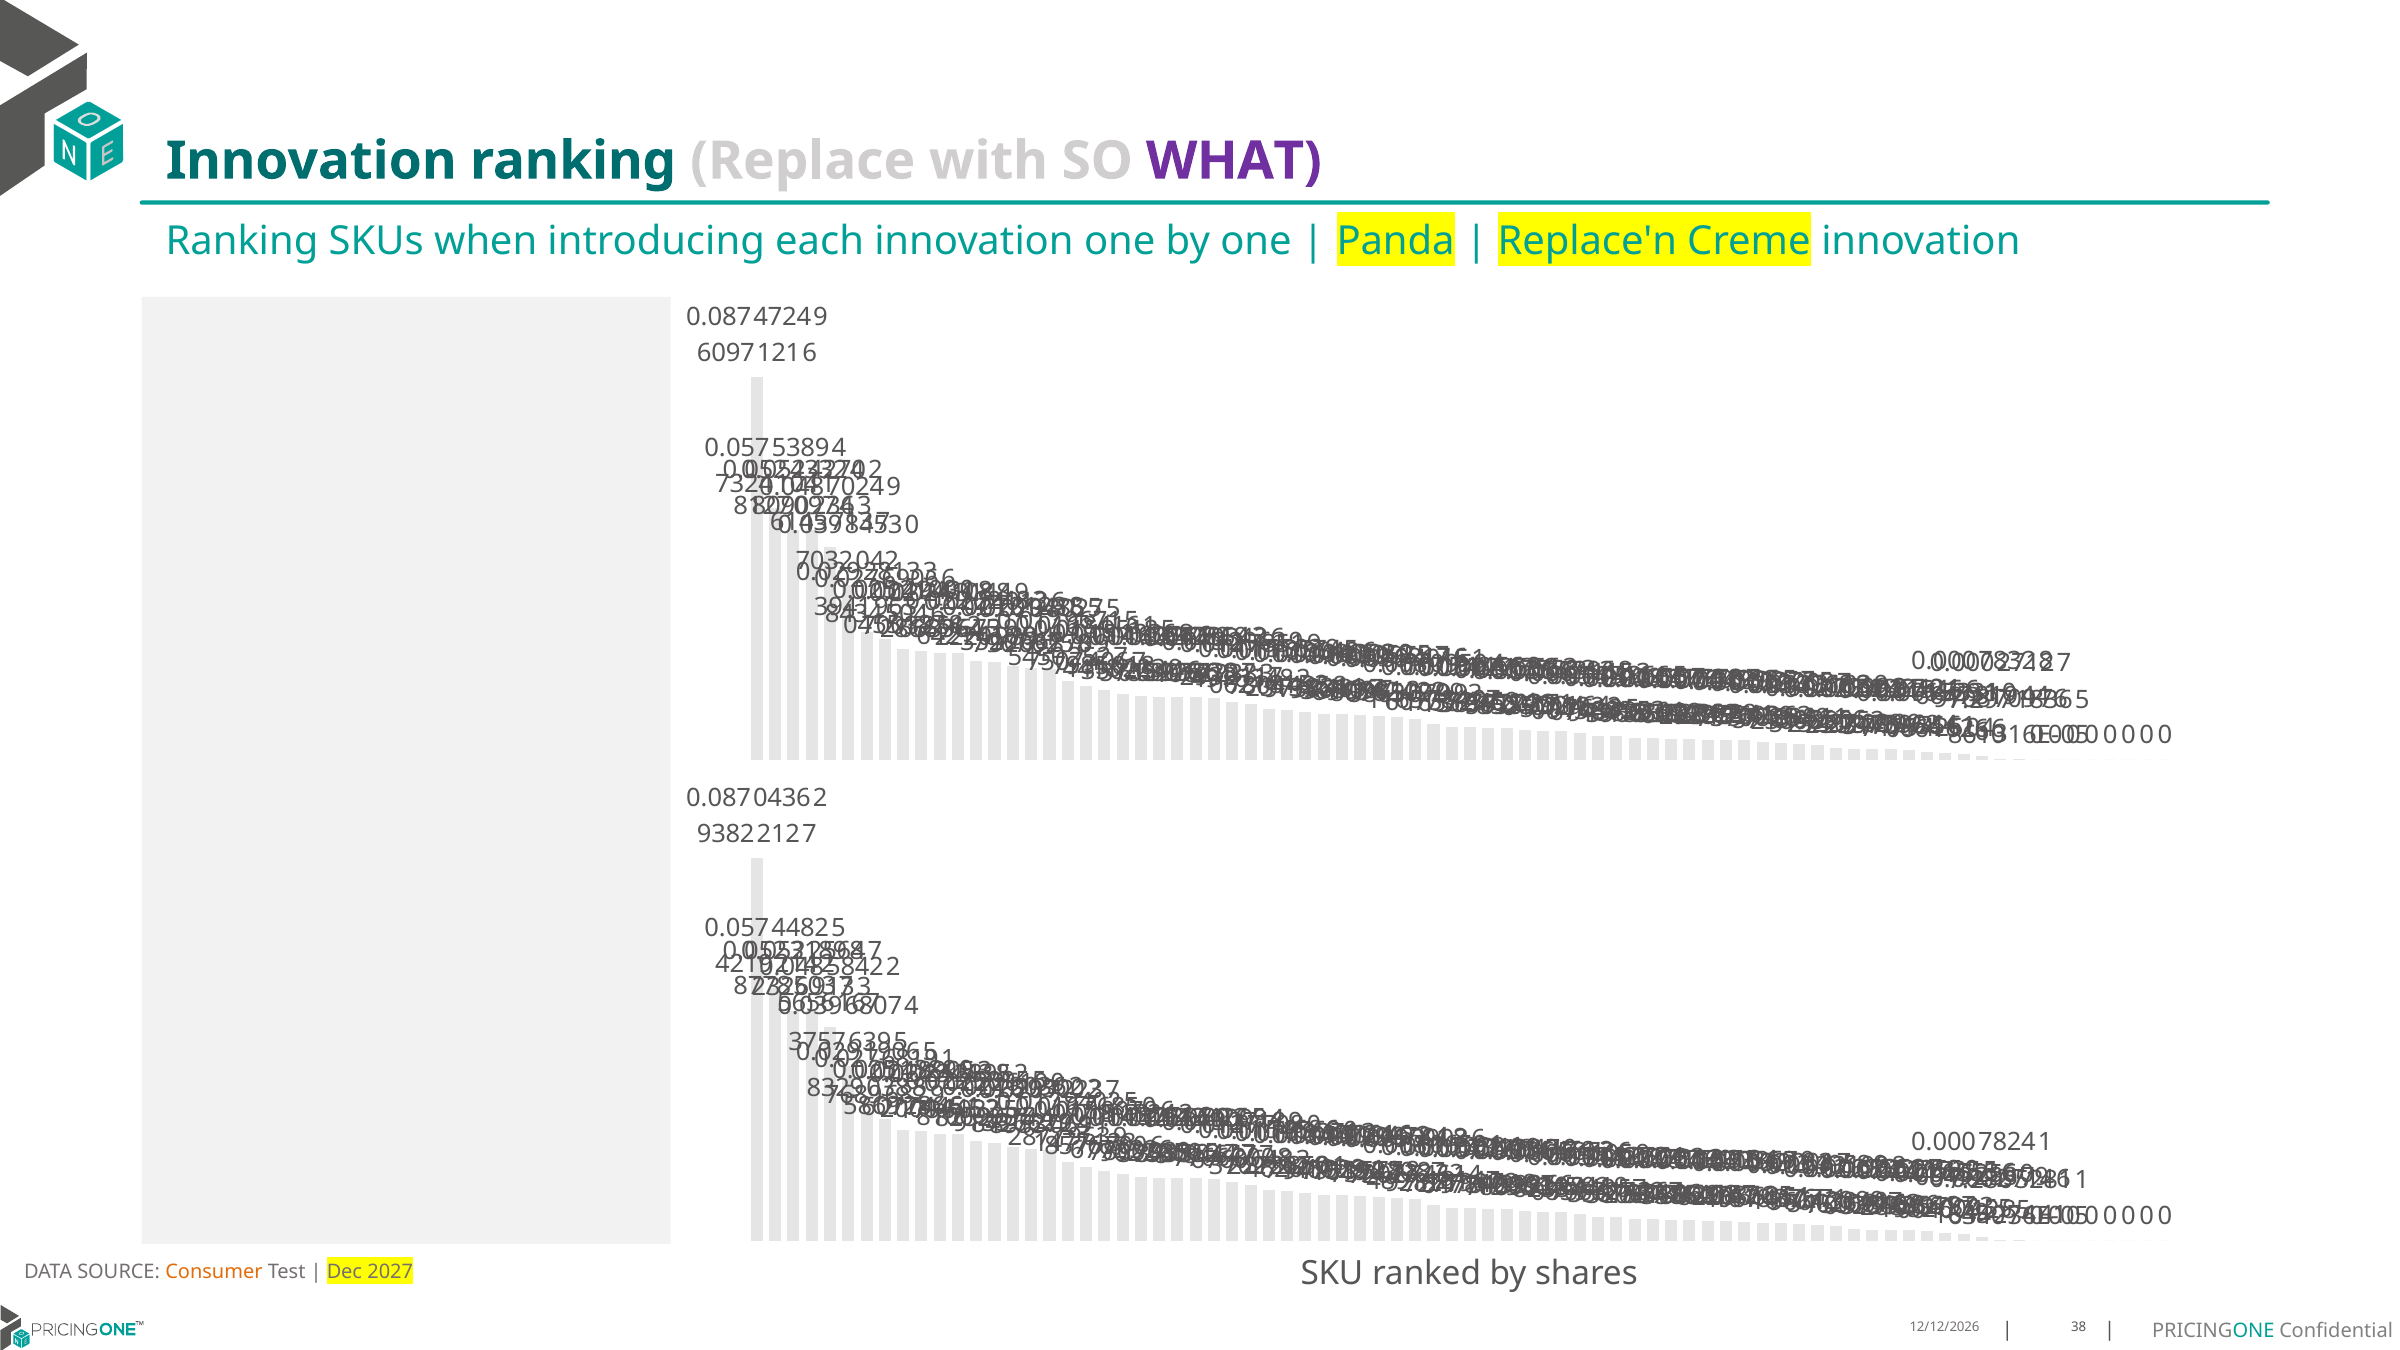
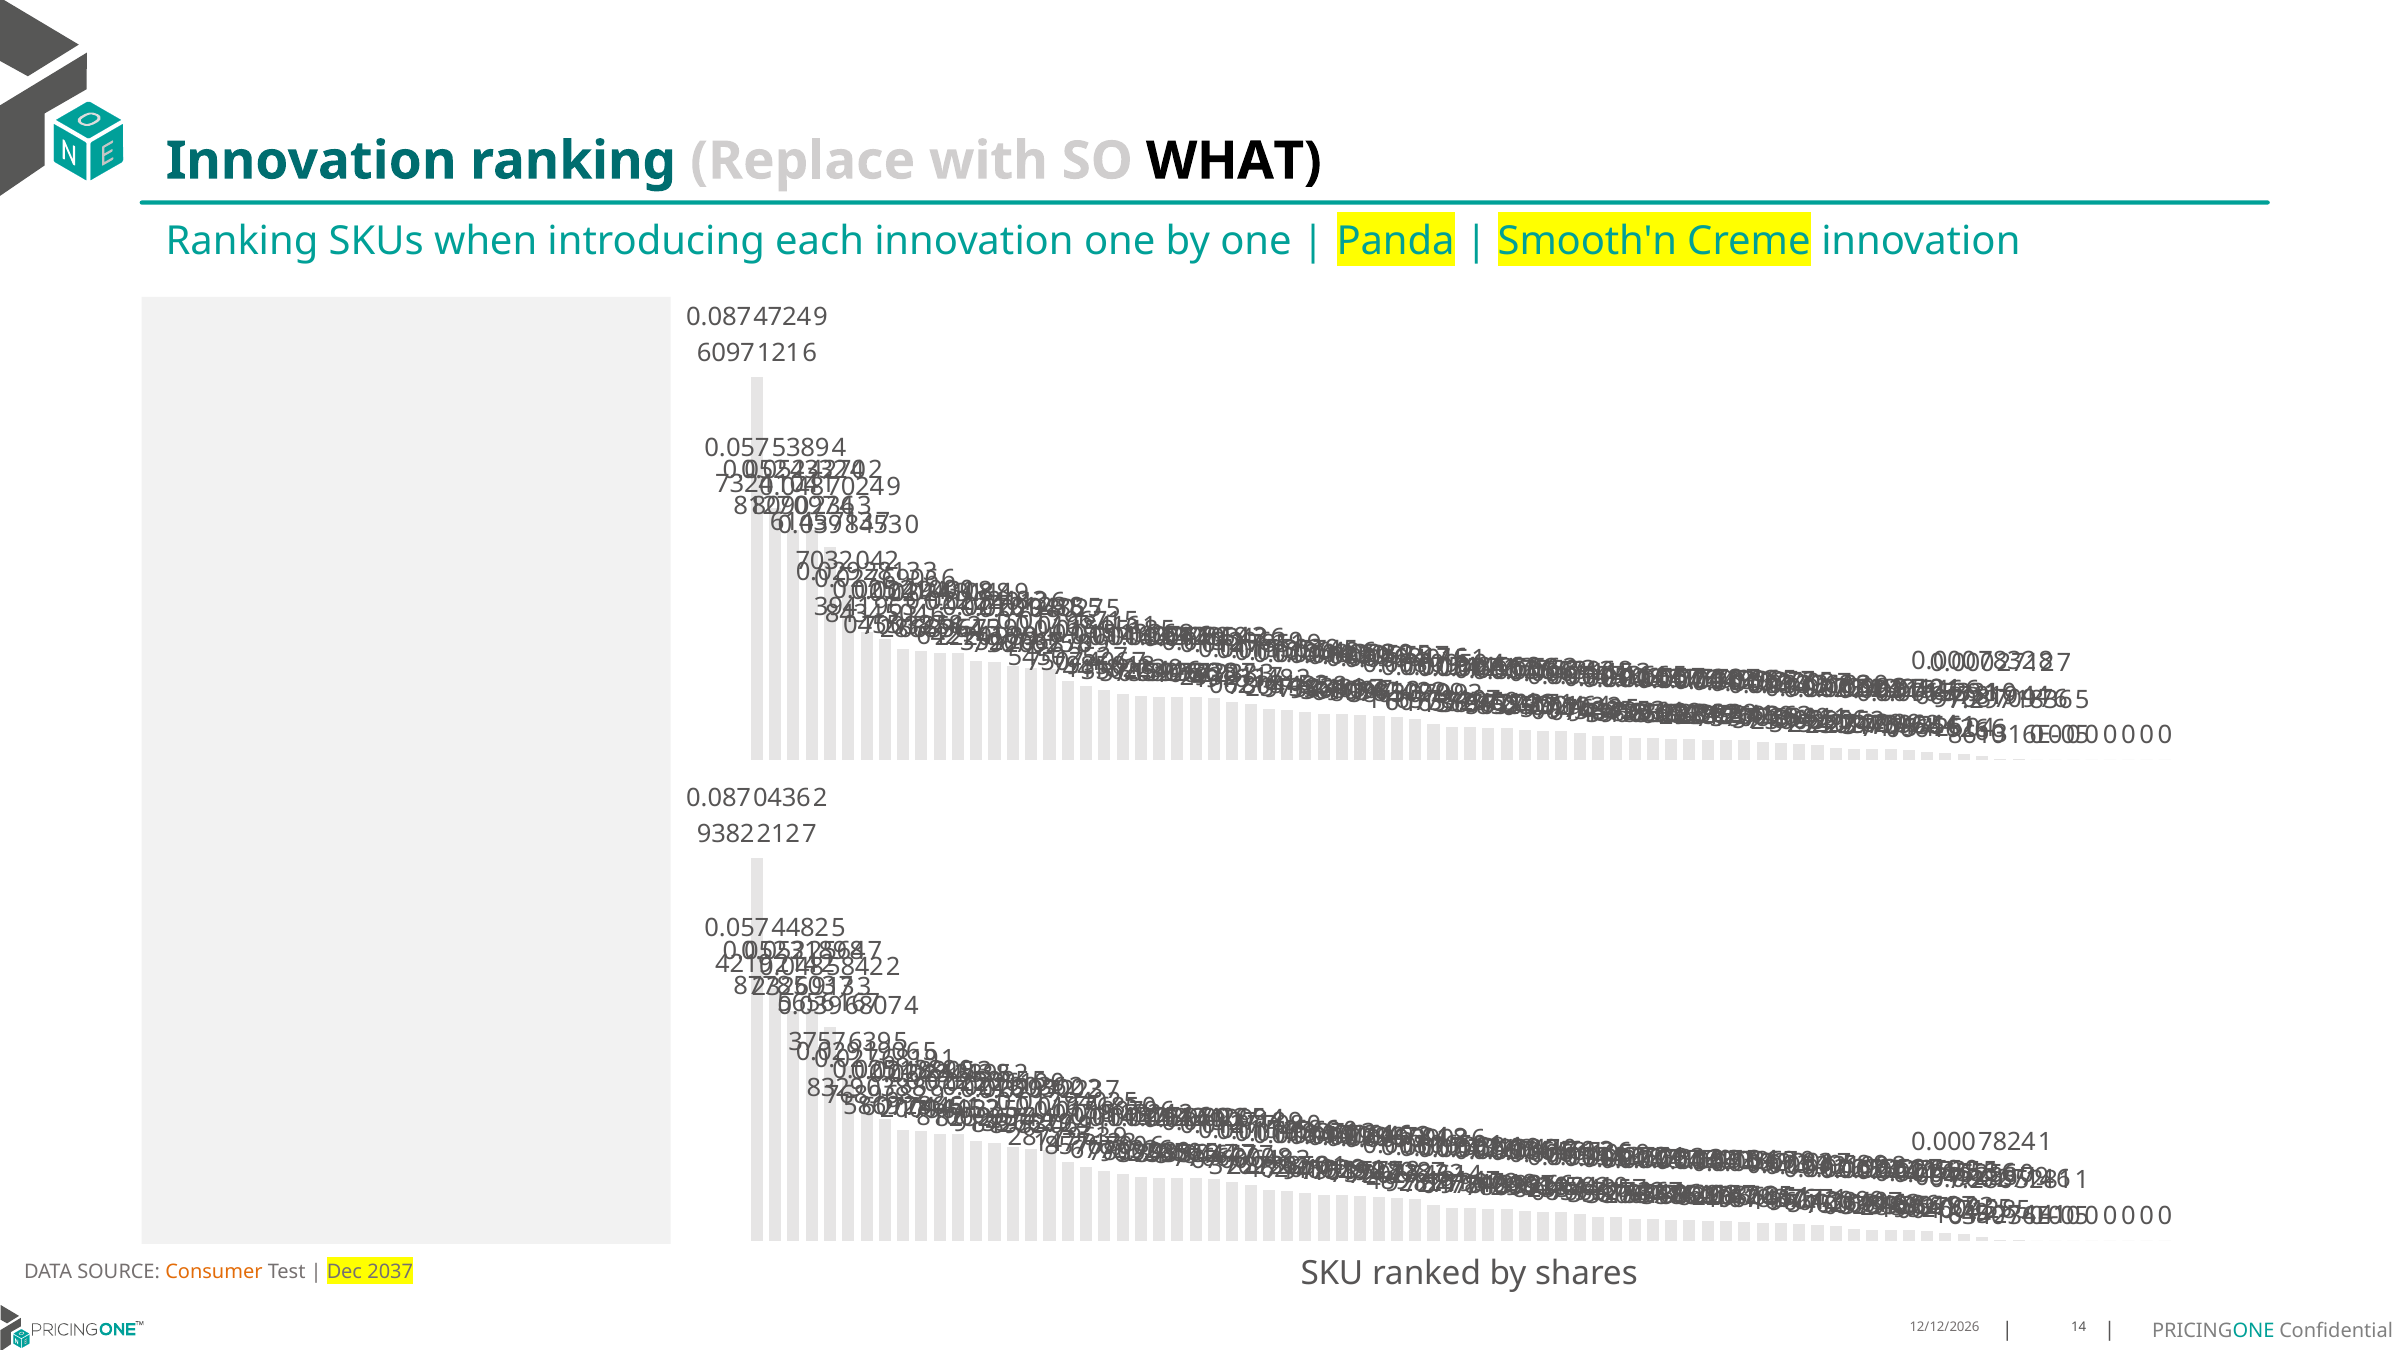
WHAT colour: purple -> black
Replace'n: Replace'n -> Smooth'n
2027: 2027 -> 2037
38: 38 -> 14
